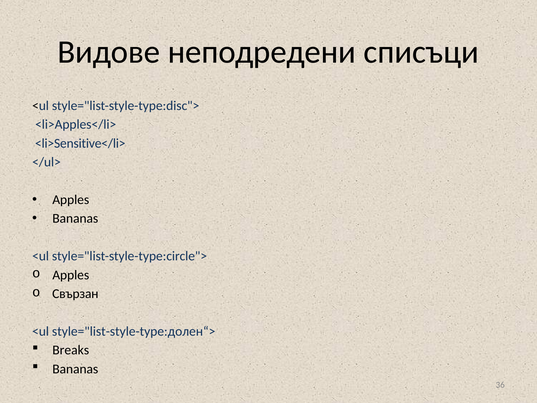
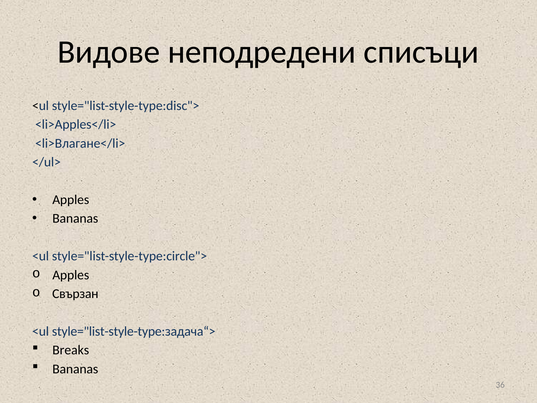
<li>Sensitive</li>: <li>Sensitive</li> -> <li>Влагане</li>
style="list-style-type:долен“>: style="list-style-type:долен“> -> style="list-style-type:задача“>
